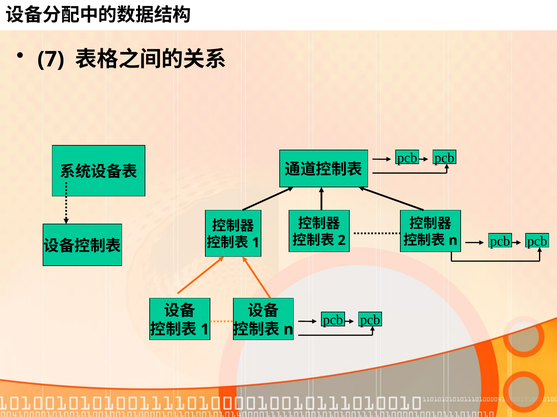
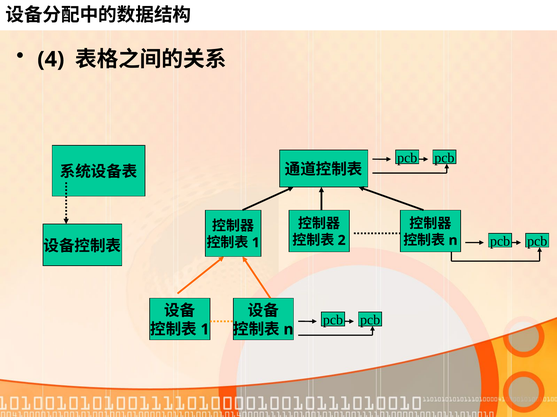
7: 7 -> 4
